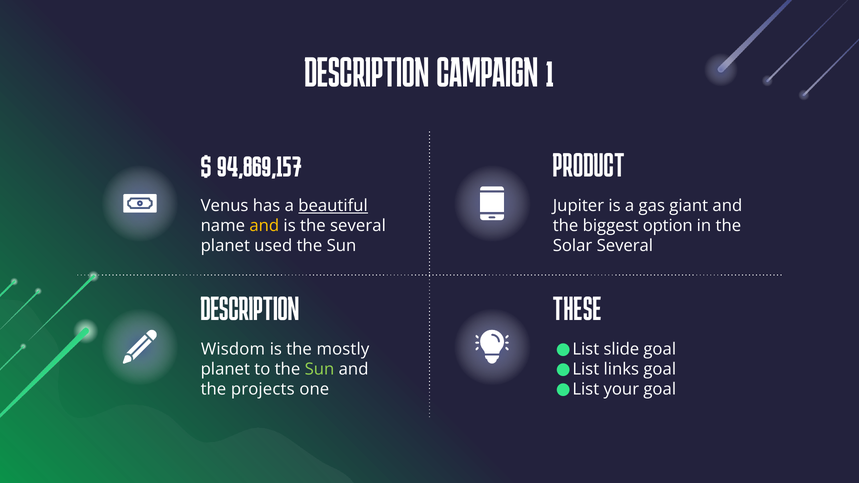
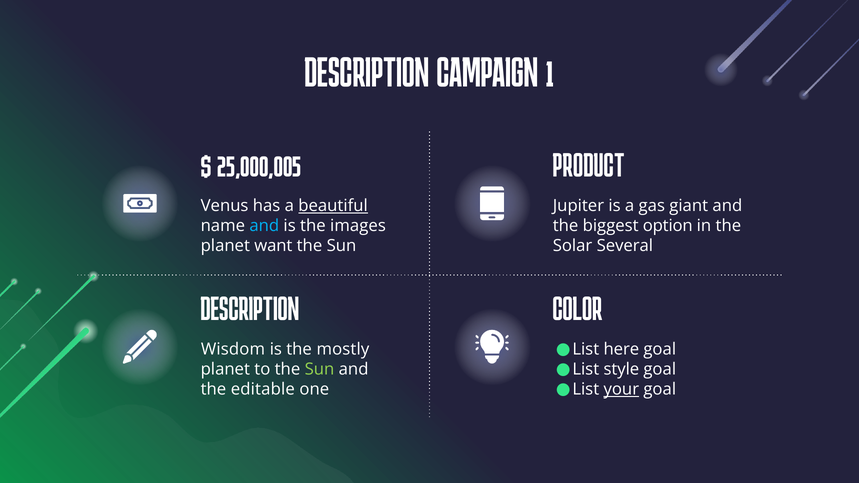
94,869,157: 94,869,157 -> 25,000,005
and at (264, 226) colour: yellow -> light blue
the several: several -> images
used: used -> want
THESE: THESE -> COLOR
slide: slide -> here
links: links -> style
your underline: none -> present
projects: projects -> editable
